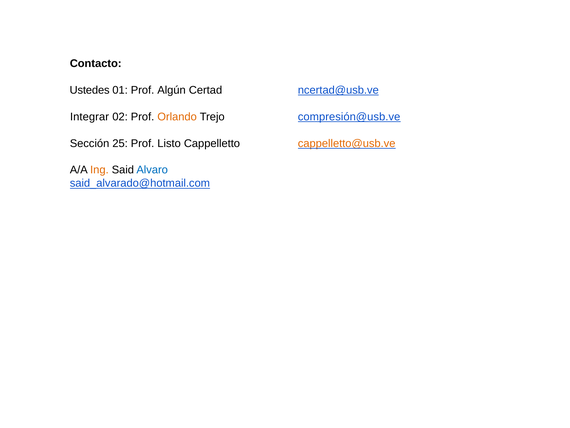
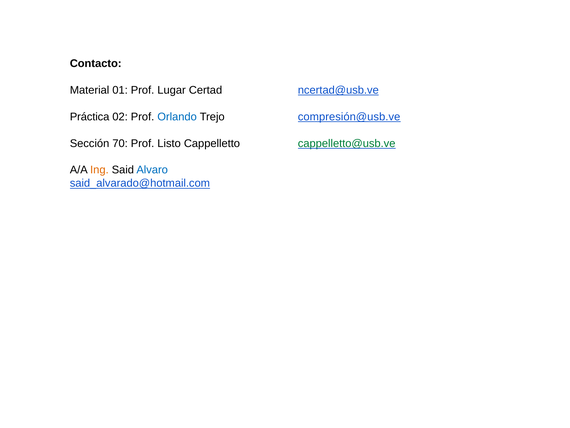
Ustedes: Ustedes -> Material
Algún: Algún -> Lugar
Integrar: Integrar -> Práctica
Orlando colour: orange -> blue
25: 25 -> 70
cappelletto@usb.ve colour: orange -> green
